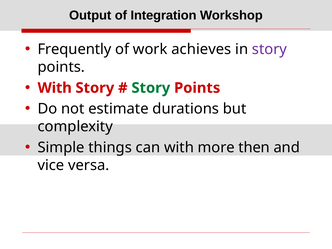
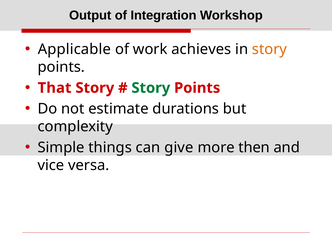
Frequently: Frequently -> Applicable
story at (269, 49) colour: purple -> orange
With at (55, 88): With -> That
can with: with -> give
